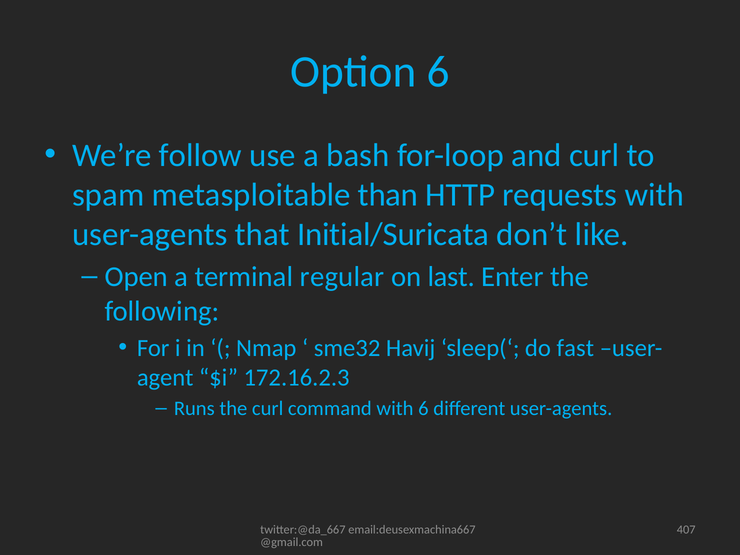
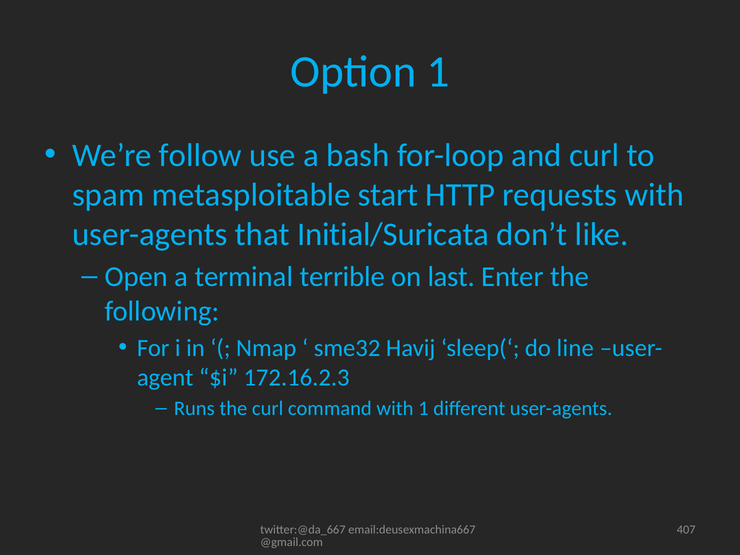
Option 6: 6 -> 1
than: than -> start
regular: regular -> terrible
fast: fast -> line
with 6: 6 -> 1
